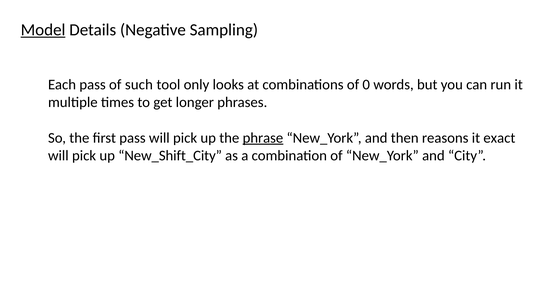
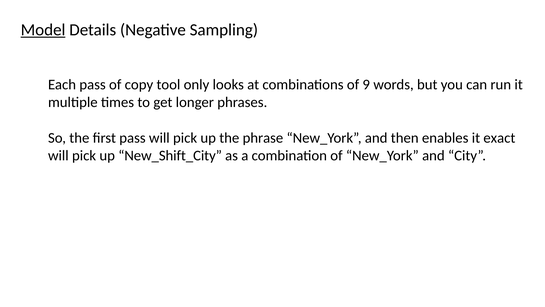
such: such -> copy
0: 0 -> 9
phrase underline: present -> none
reasons: reasons -> enables
